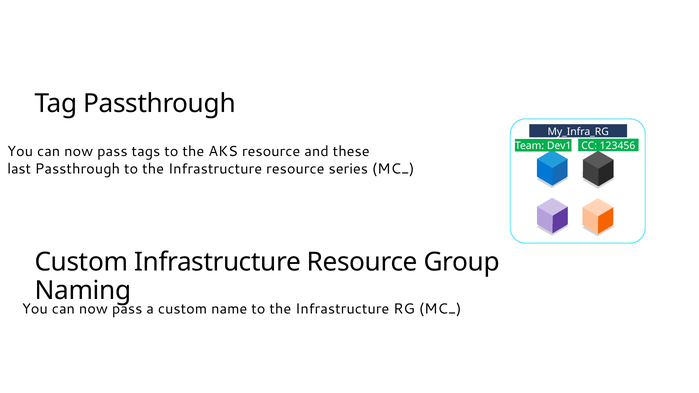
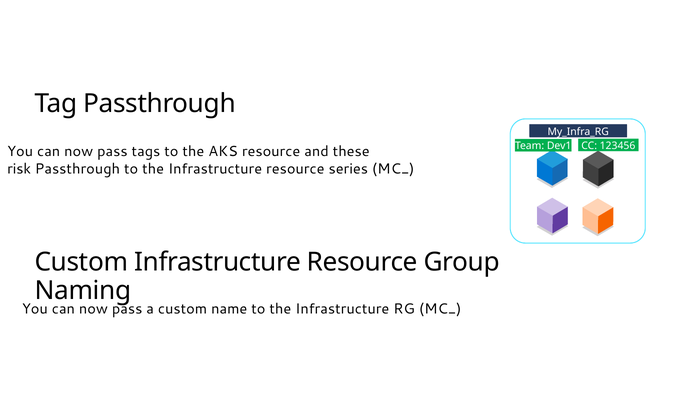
last: last -> risk
